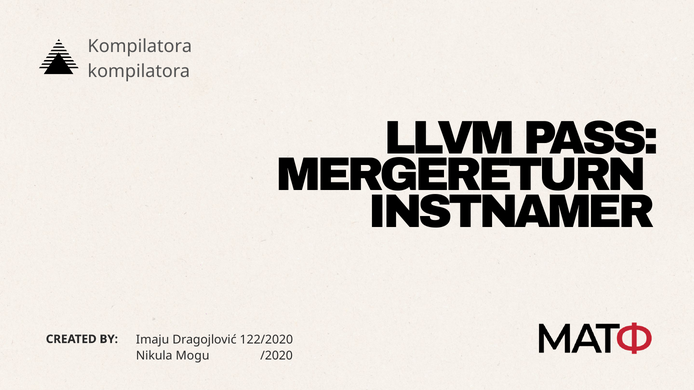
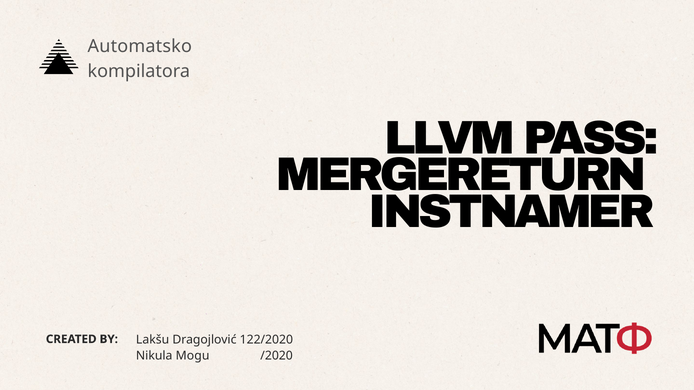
Kompilatora at (140, 46): Kompilatora -> Automatsko
Imaju: Imaju -> Lakšu
